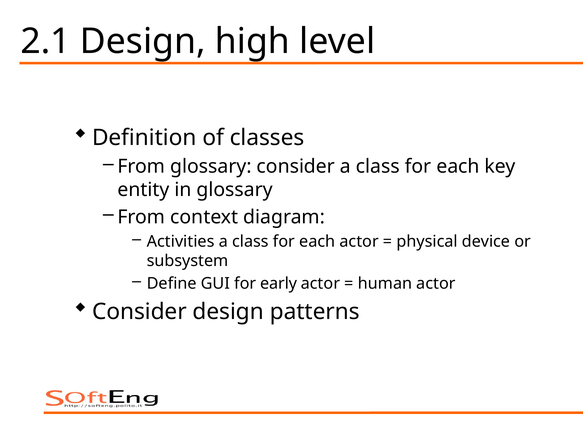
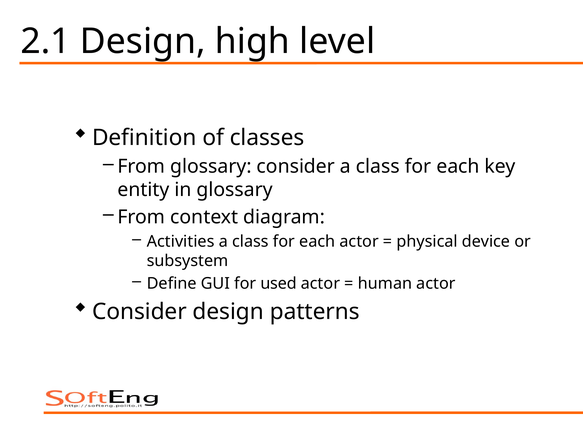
early: early -> used
